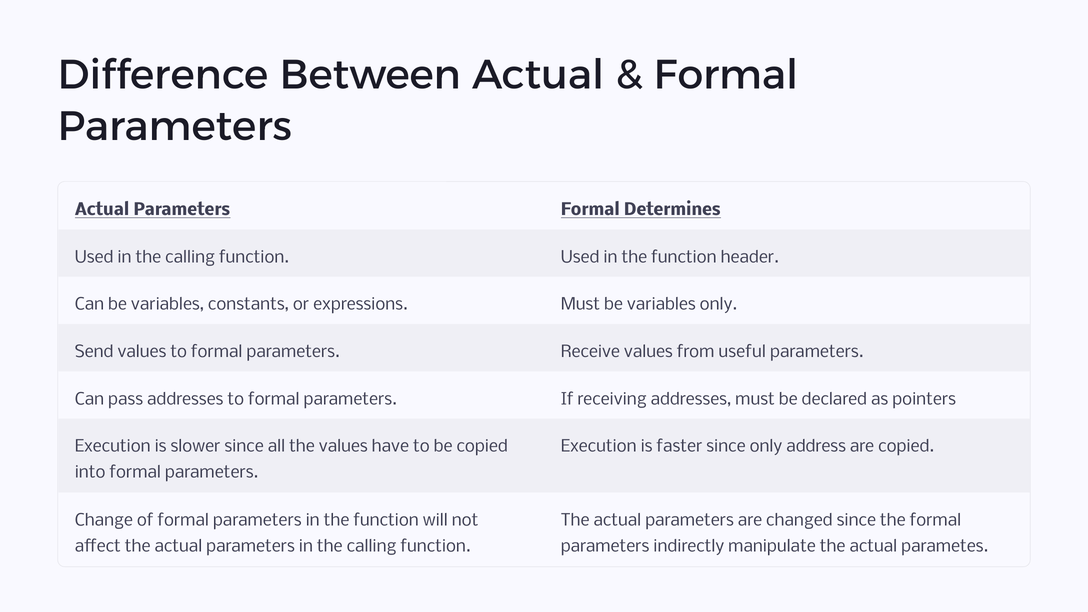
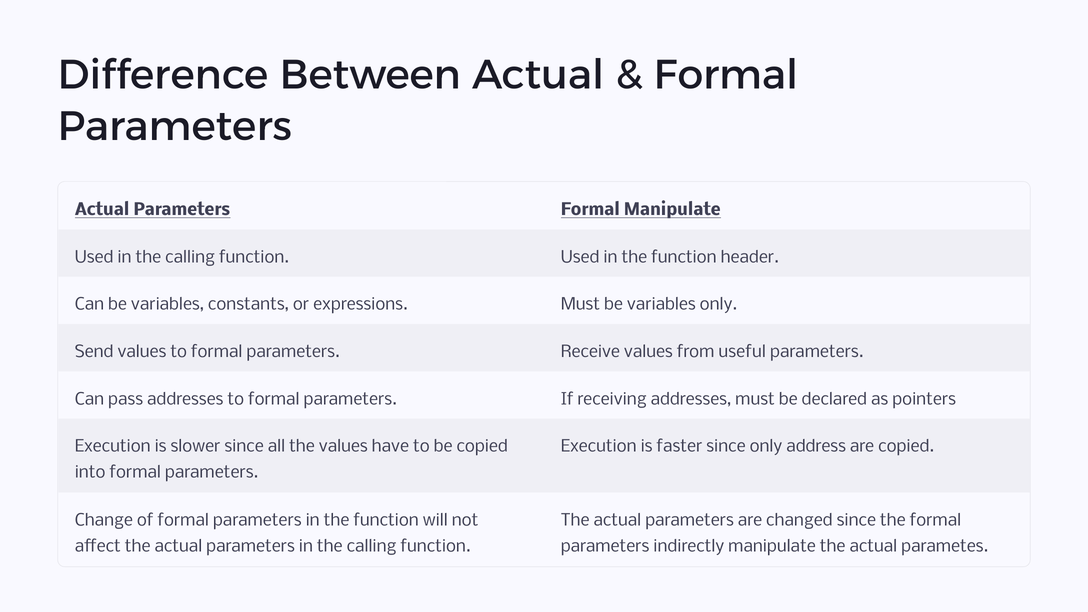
Formal Determines: Determines -> Manipulate
